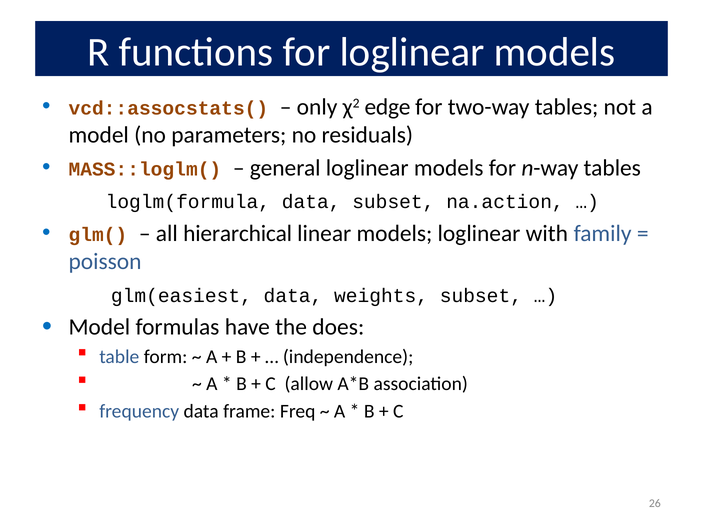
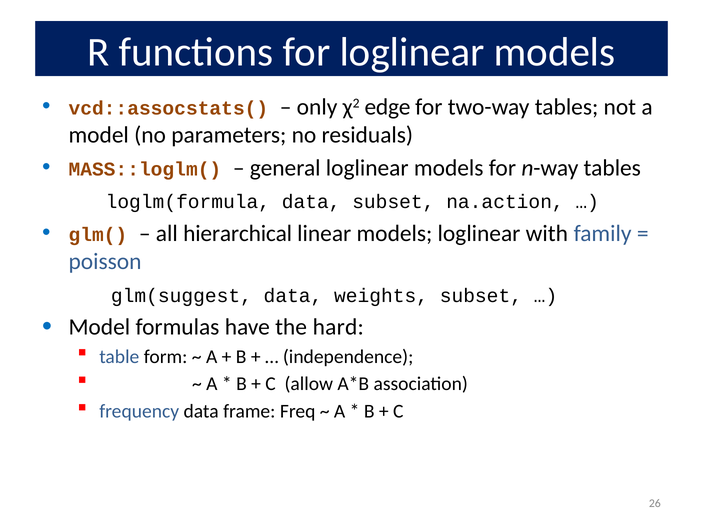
glm(easiest: glm(easiest -> glm(suggest
does: does -> hard
